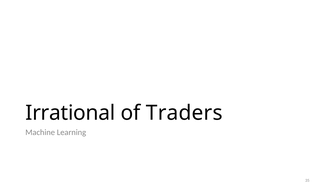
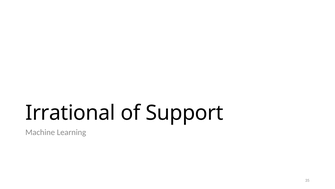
Traders: Traders -> Support
